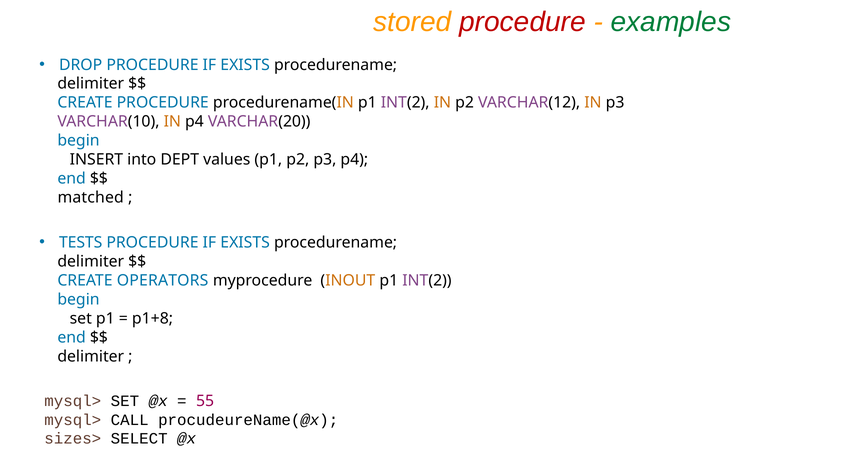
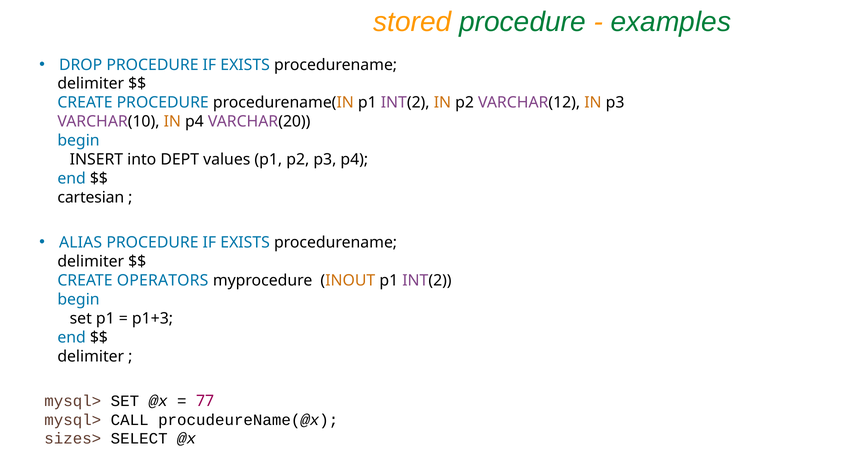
procedure at (523, 22) colour: red -> green
matched: matched -> cartesian
TESTS: TESTS -> ALIAS
p1+8: p1+8 -> p1+3
55: 55 -> 77
